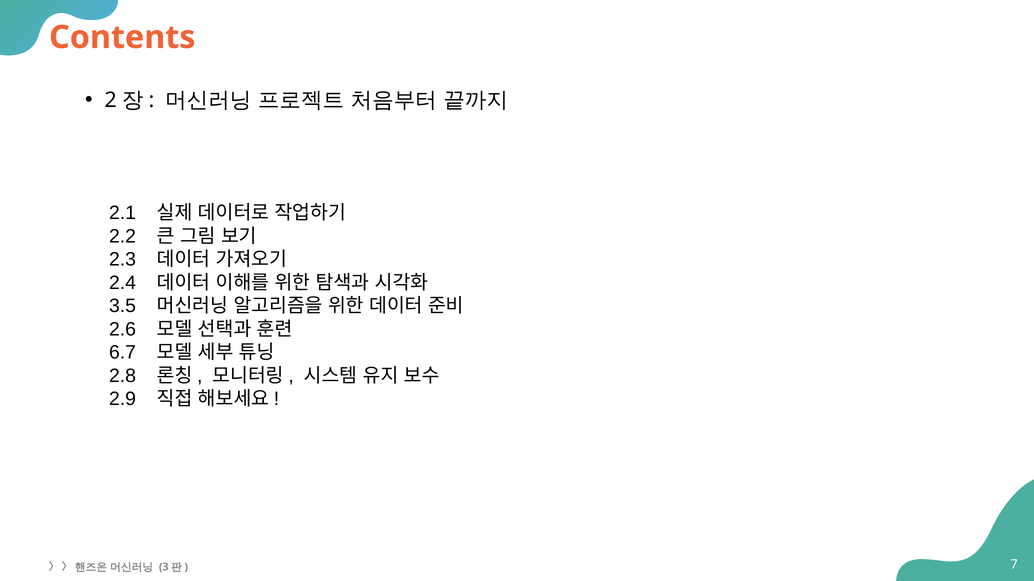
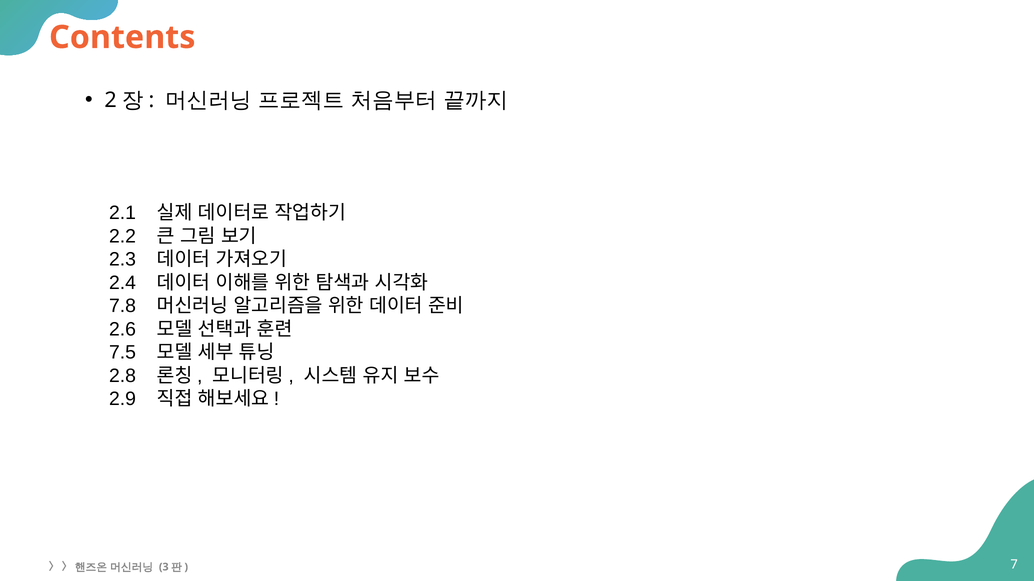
3.5: 3.5 -> 7.8
6.7: 6.7 -> 7.5
